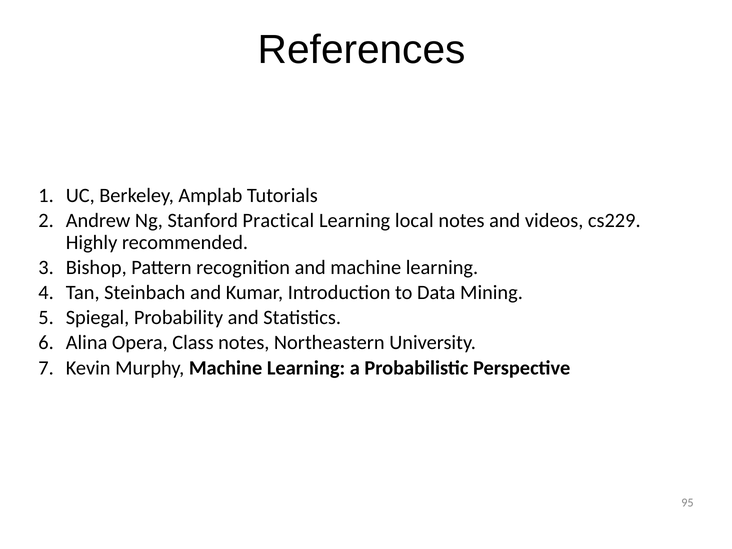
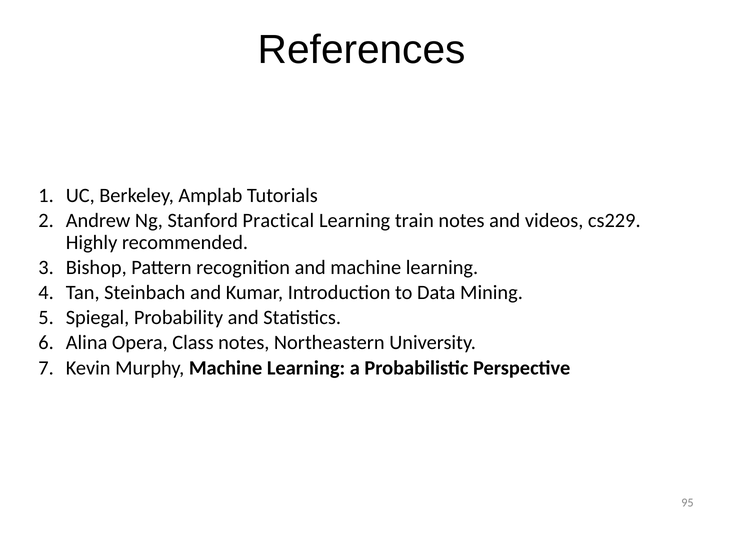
local: local -> train
